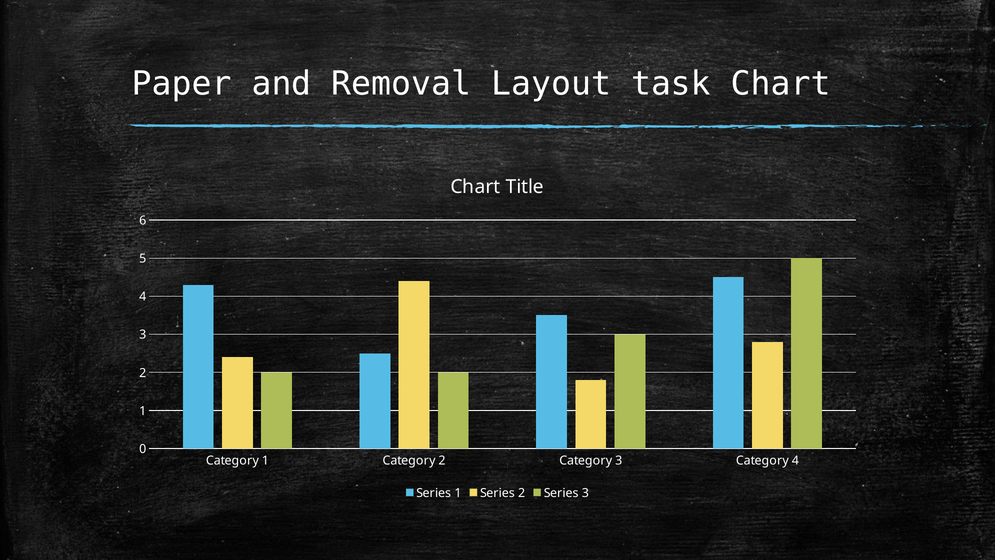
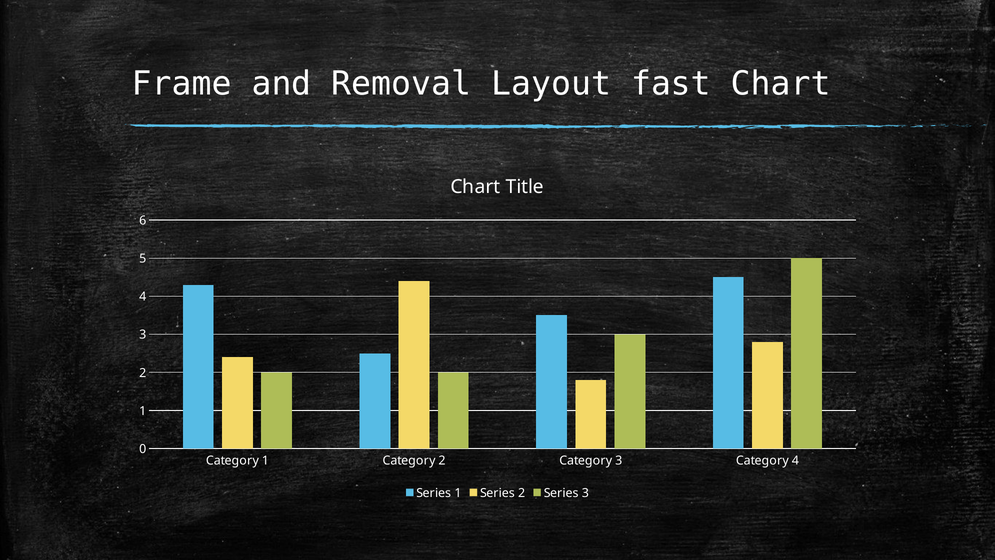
Paper: Paper -> Frame
task: task -> fast
